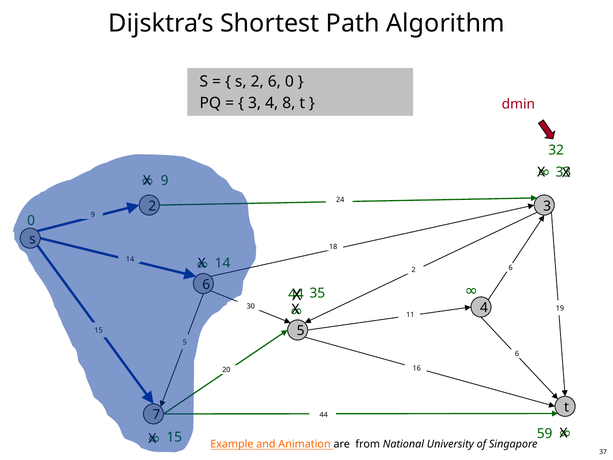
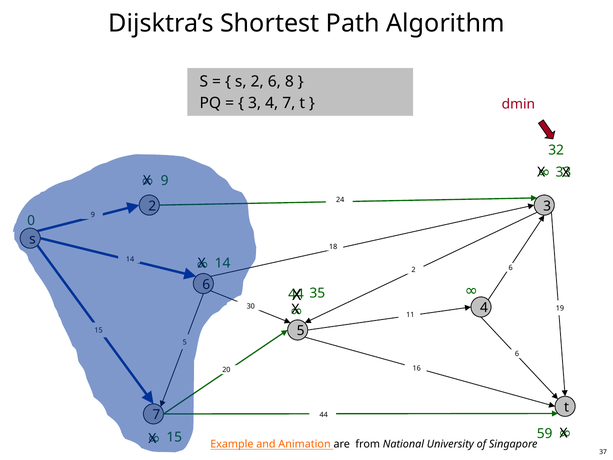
6 0: 0 -> 8
4 8: 8 -> 7
